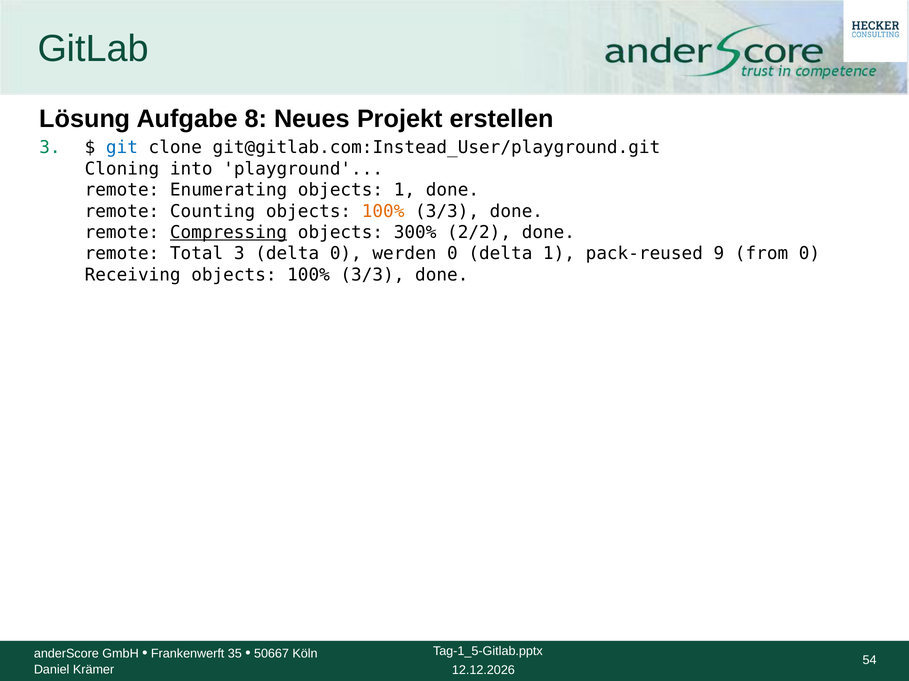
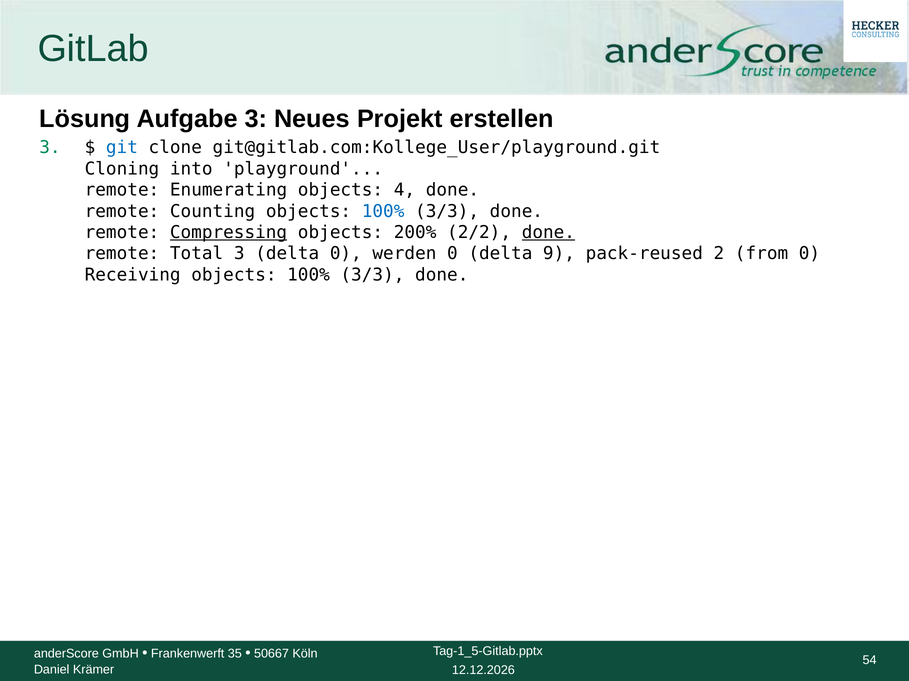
Aufgabe 8: 8 -> 3
git@gitlab.com:Instead_User/playground.git: git@gitlab.com:Instead_User/playground.git -> git@gitlab.com:Kollege_User/playground.git
objects 1: 1 -> 4
100% at (383, 211) colour: orange -> blue
300%: 300% -> 200%
done at (548, 233) underline: none -> present
delta 1: 1 -> 9
9: 9 -> 2
